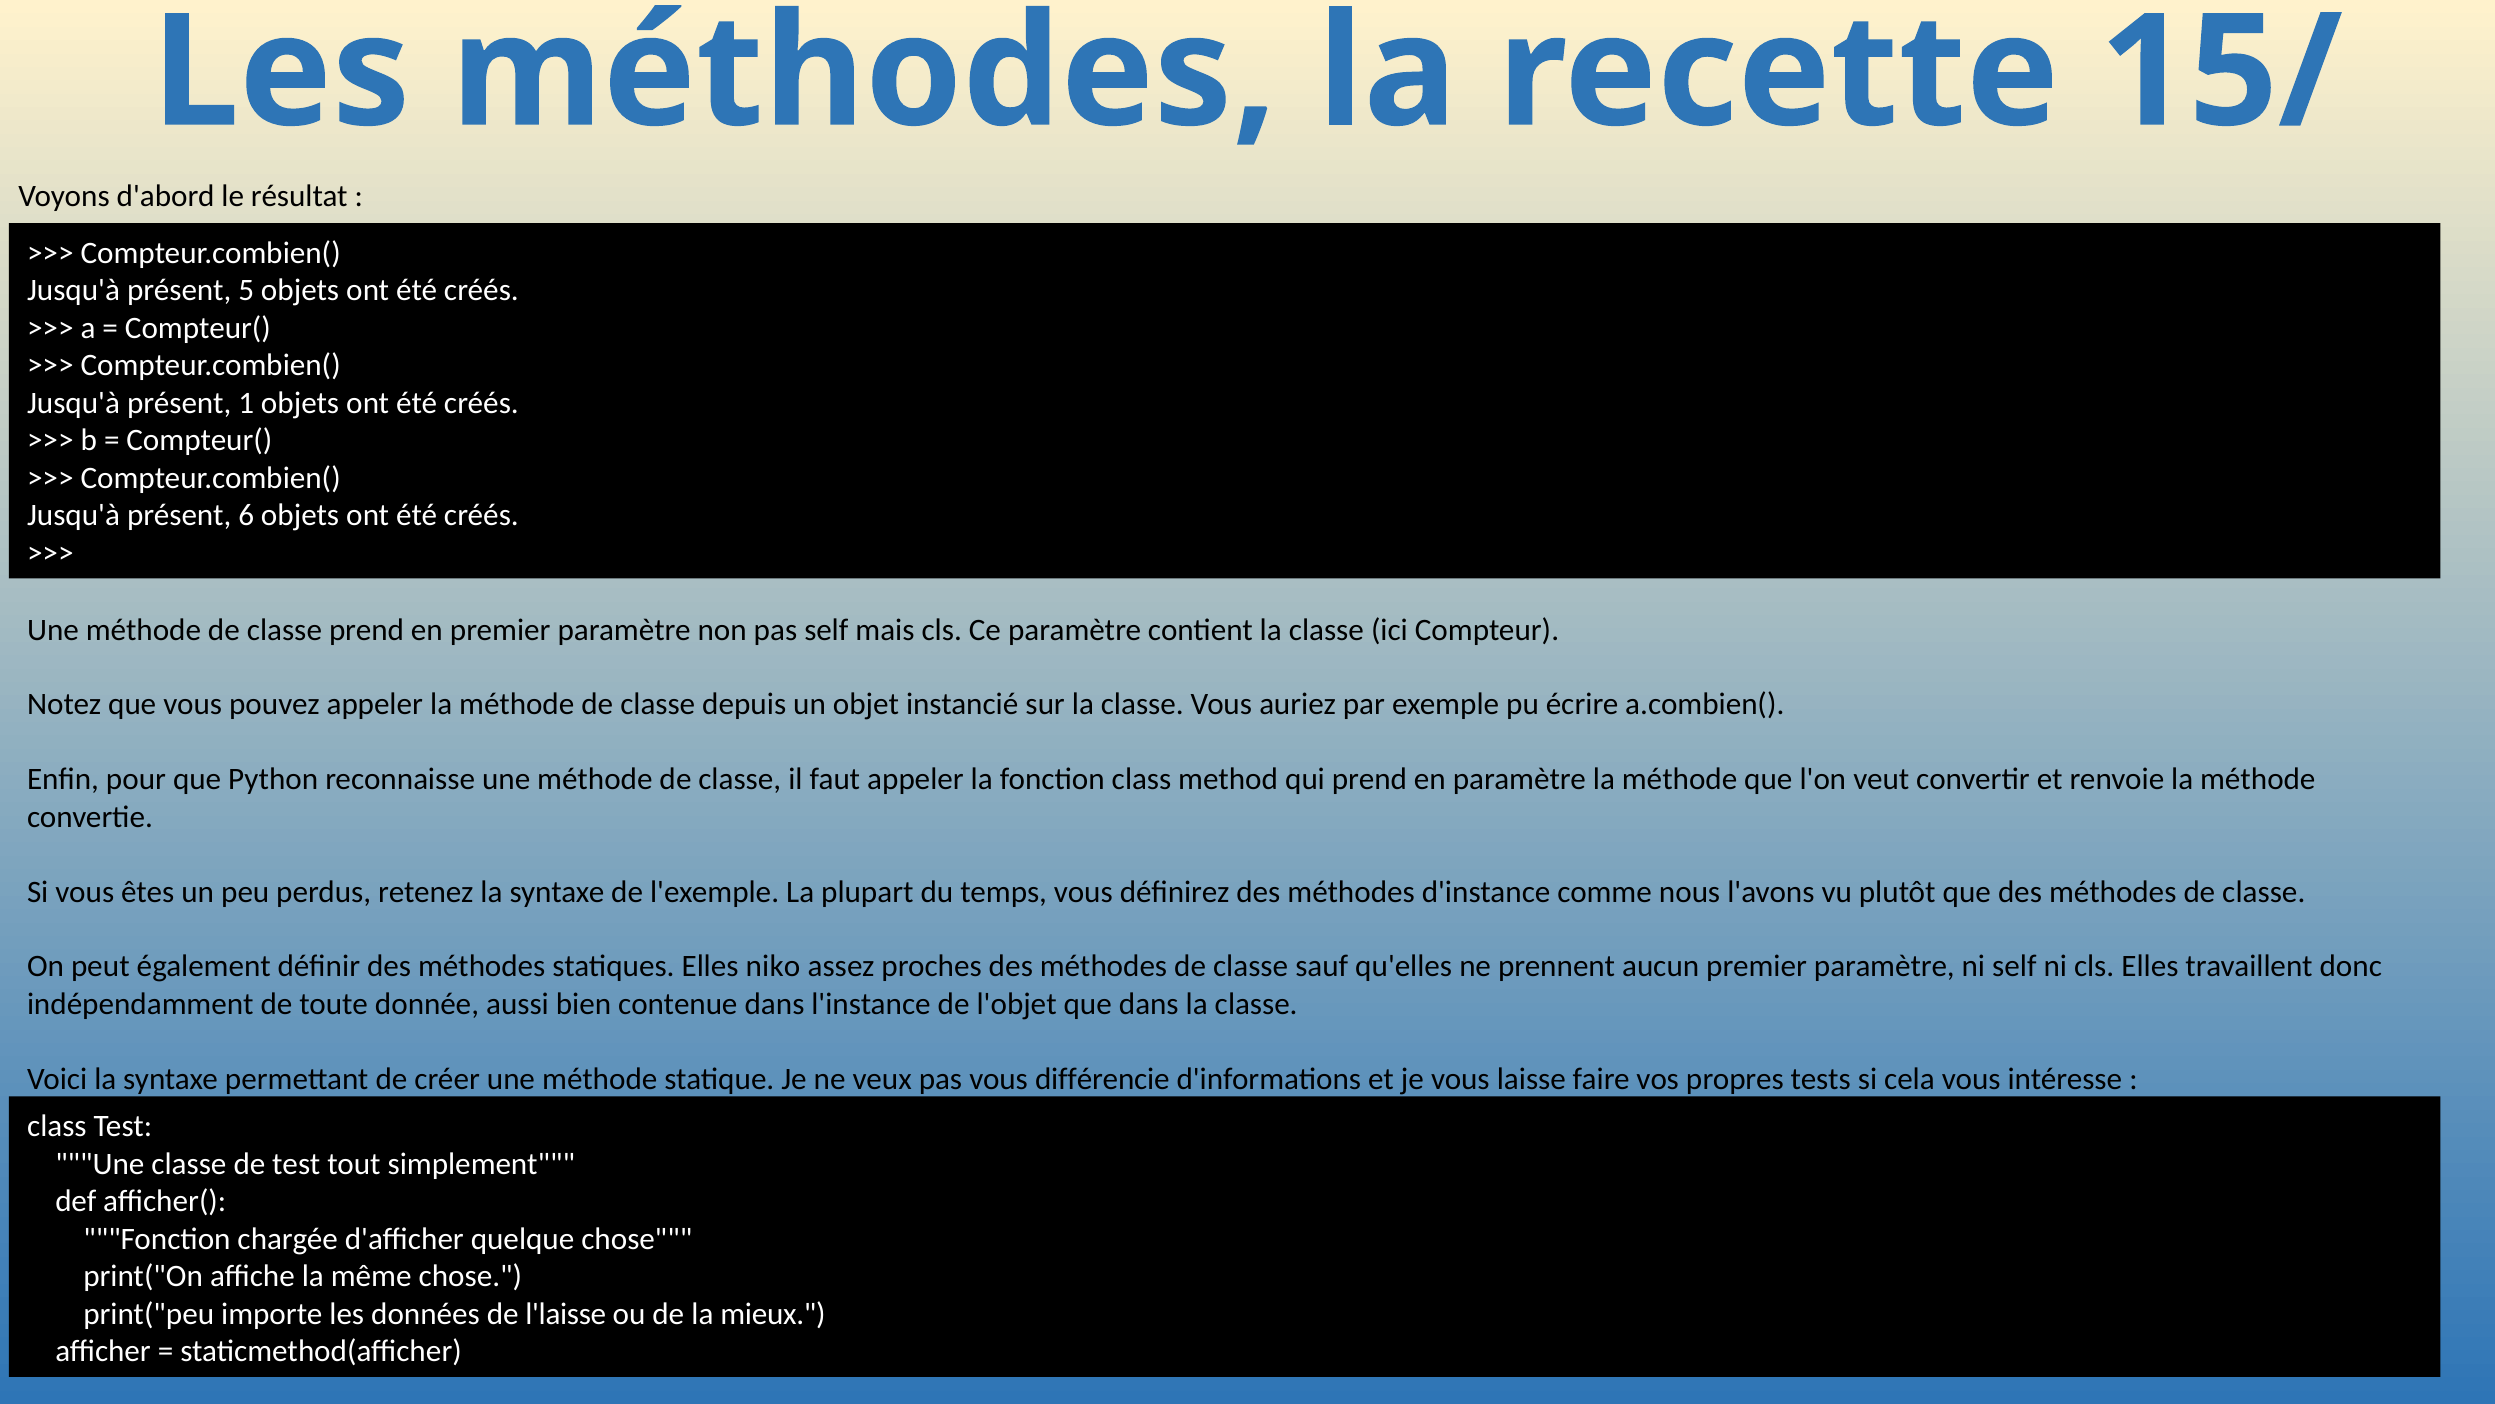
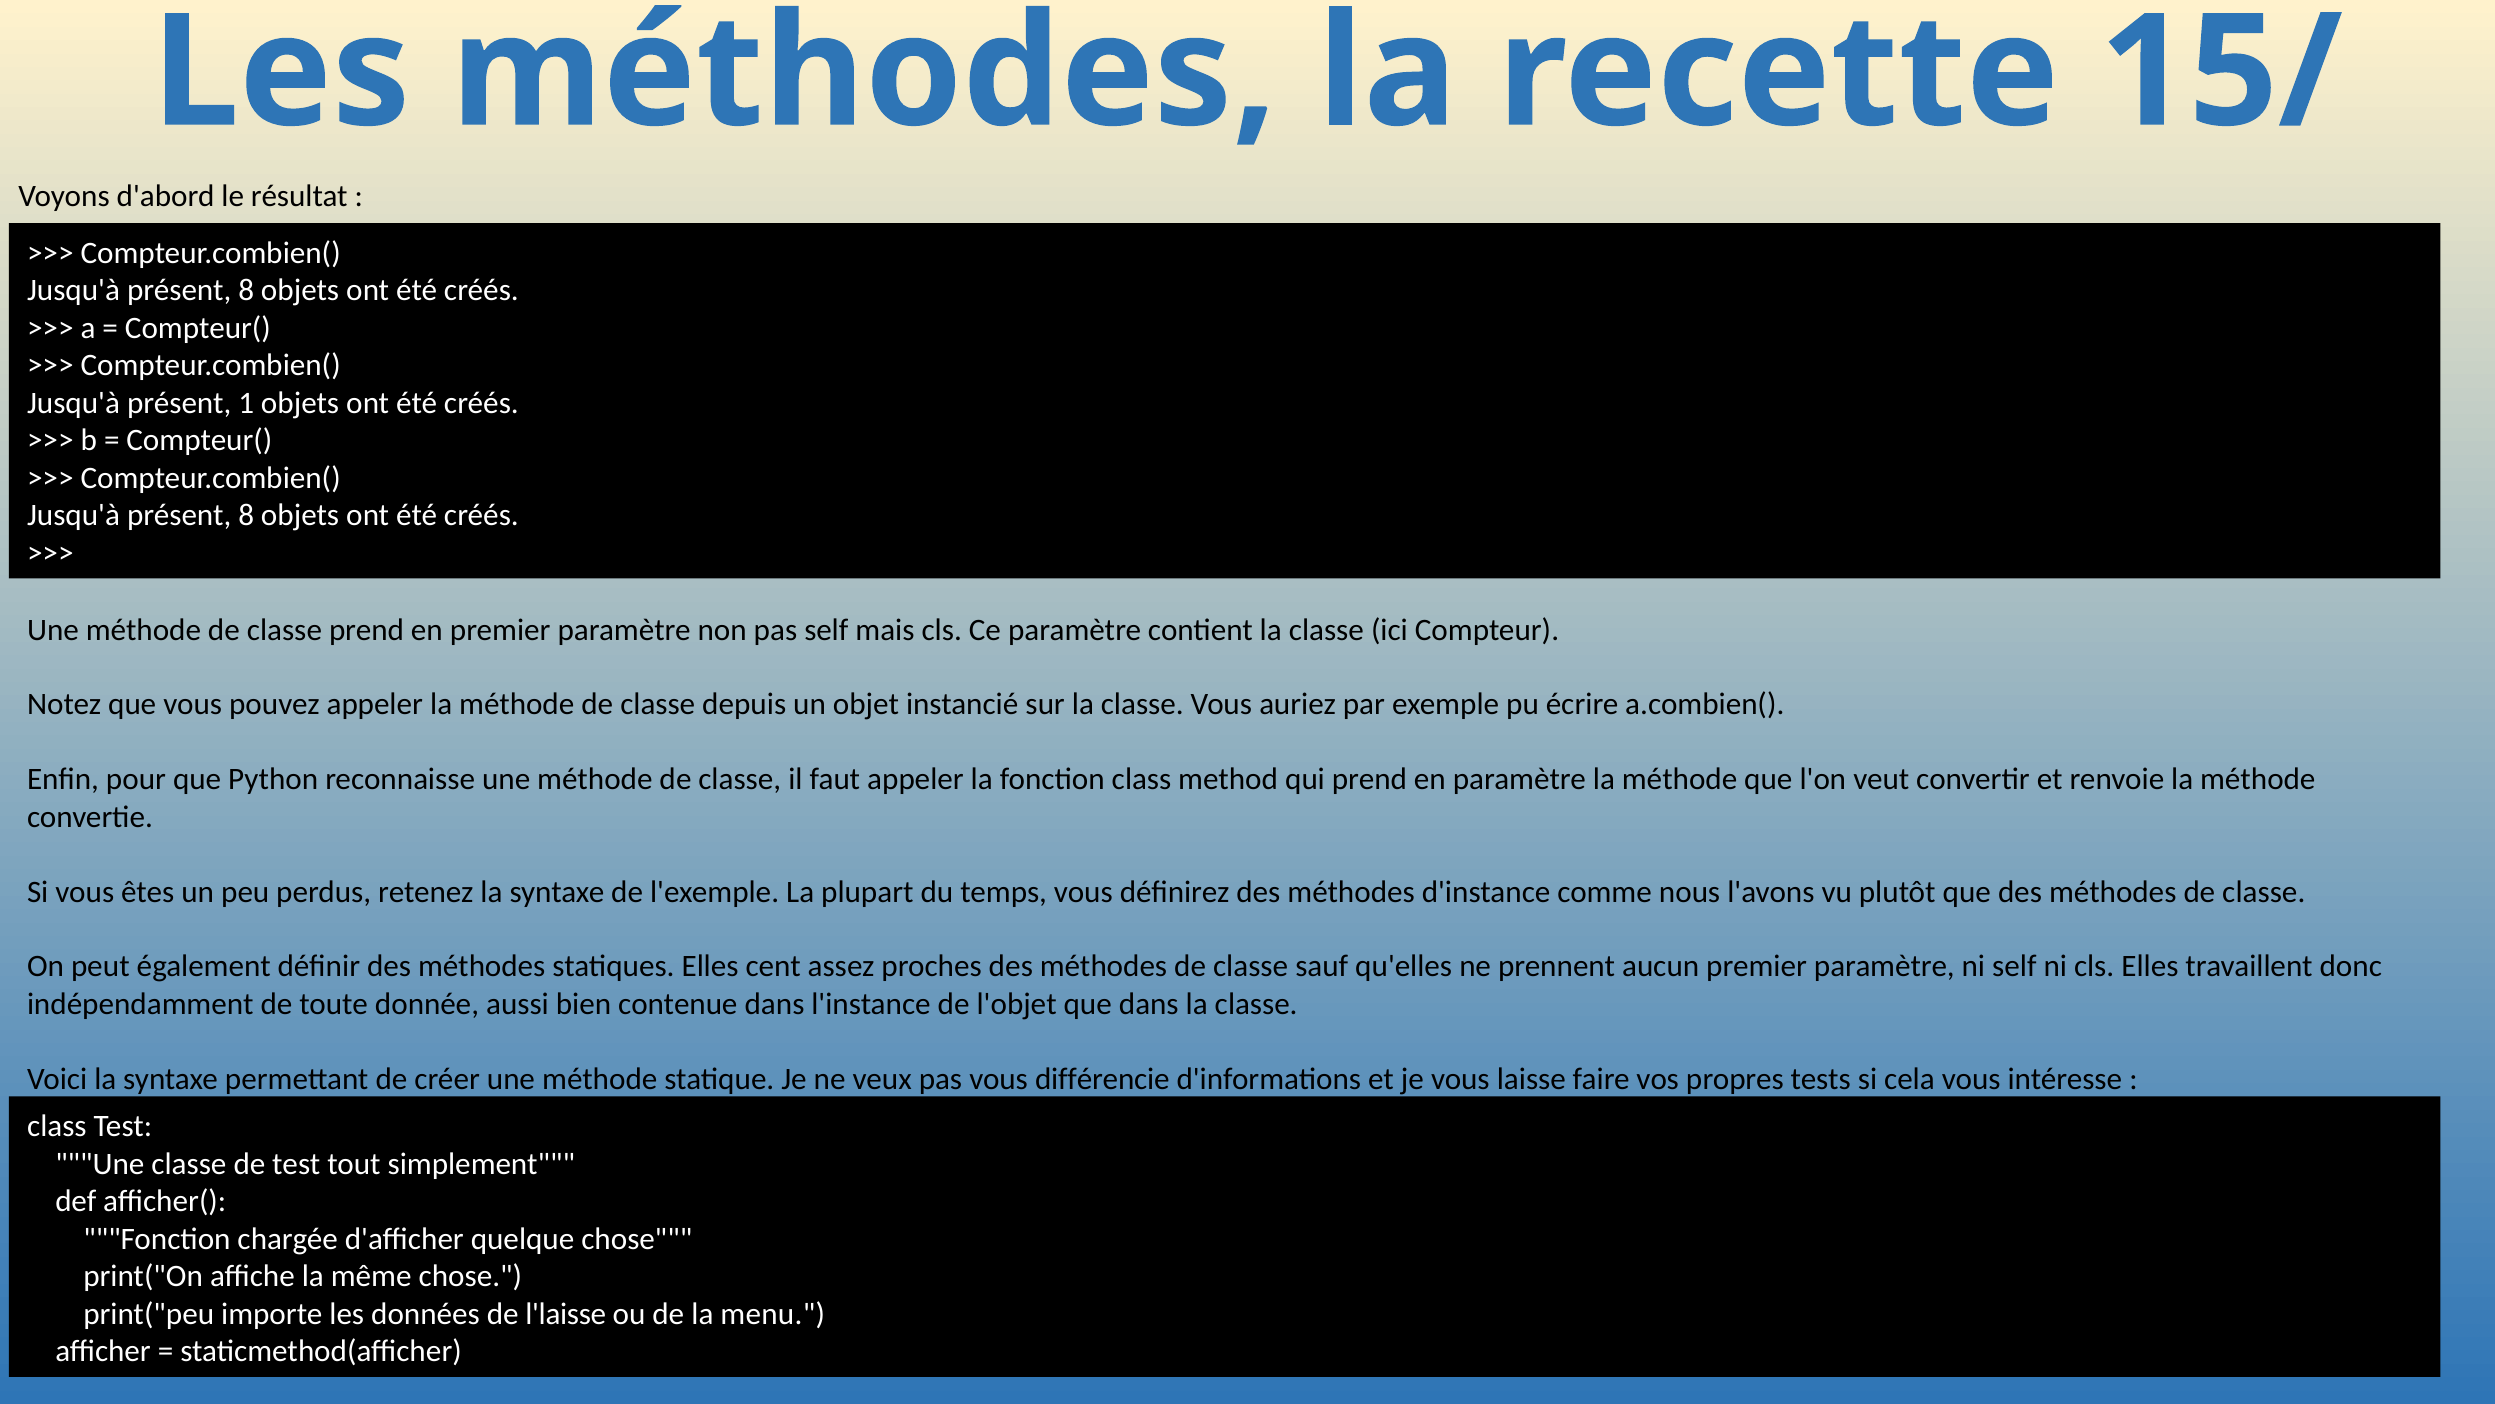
5 at (246, 291): 5 -> 8
6 at (246, 515): 6 -> 8
niko: niko -> cent
mieux: mieux -> menu
